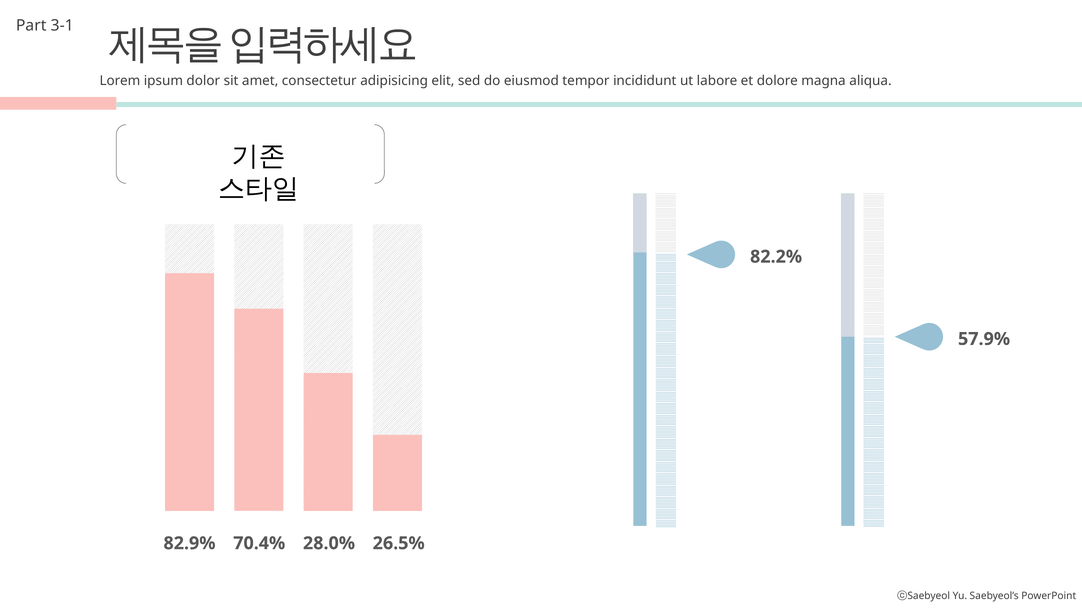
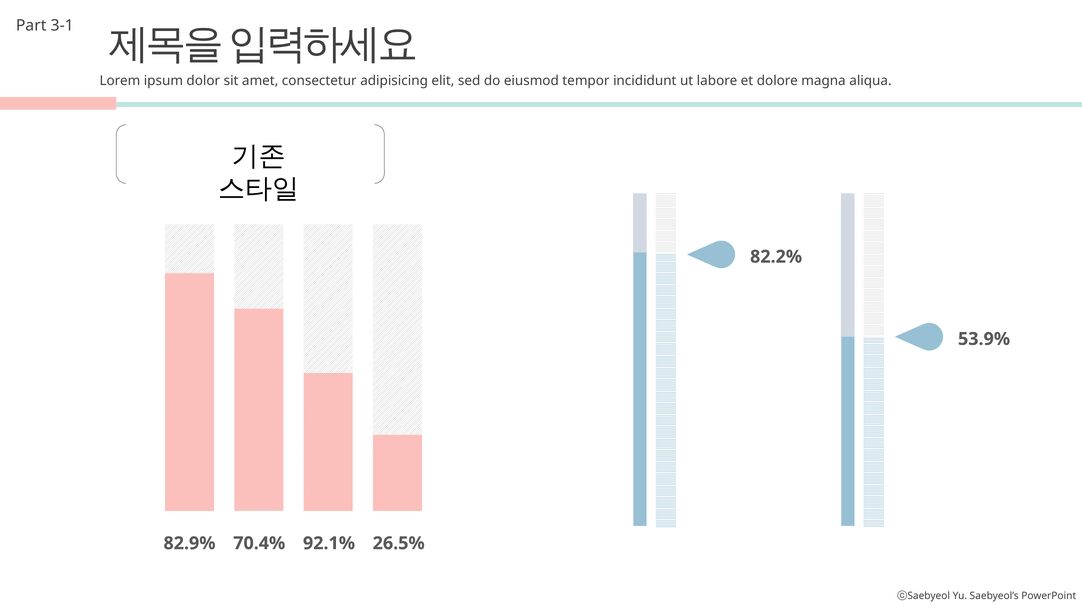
57.9%: 57.9% -> 53.9%
28.0%: 28.0% -> 92.1%
